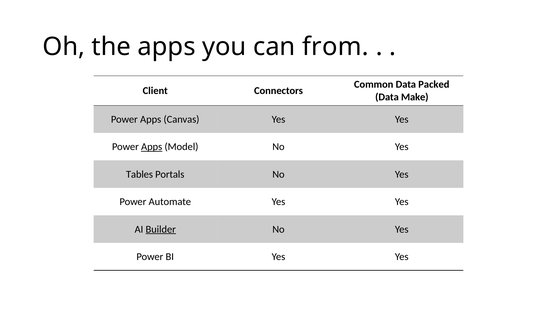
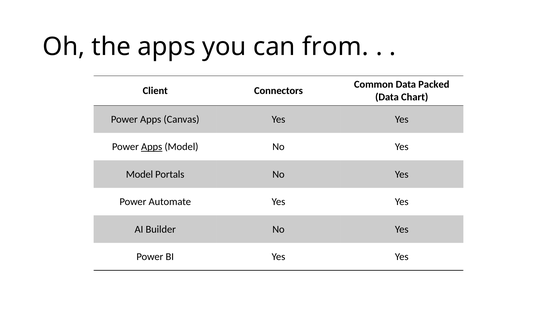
Make: Make -> Chart
Tables at (140, 174): Tables -> Model
Builder underline: present -> none
